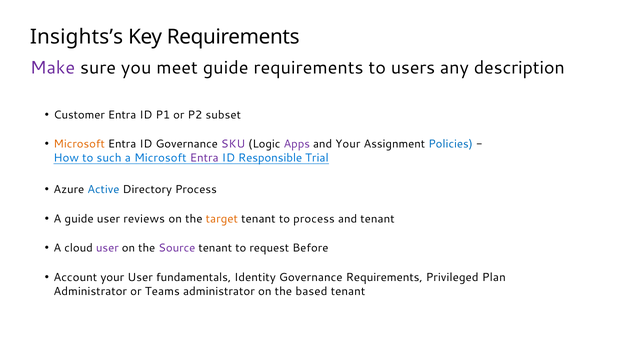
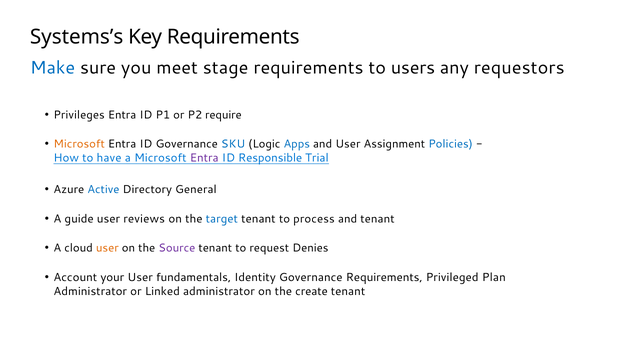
Insights’s: Insights’s -> Systems’s
Make colour: purple -> blue
meet guide: guide -> stage
description: description -> requestors
Customer: Customer -> Privileges
subset: subset -> require
SKU colour: purple -> blue
Apps colour: purple -> blue
and Your: Your -> User
such: such -> have
Directory Process: Process -> General
target colour: orange -> blue
user at (107, 249) colour: purple -> orange
Before: Before -> Denies
Teams: Teams -> Linked
based: based -> create
